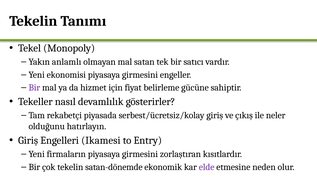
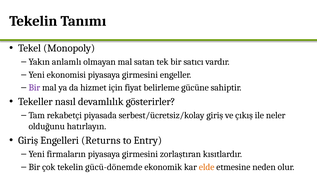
Ikamesi: Ikamesi -> Returns
satan-dönemde: satan-dönemde -> gücü-dönemde
elde colour: purple -> orange
